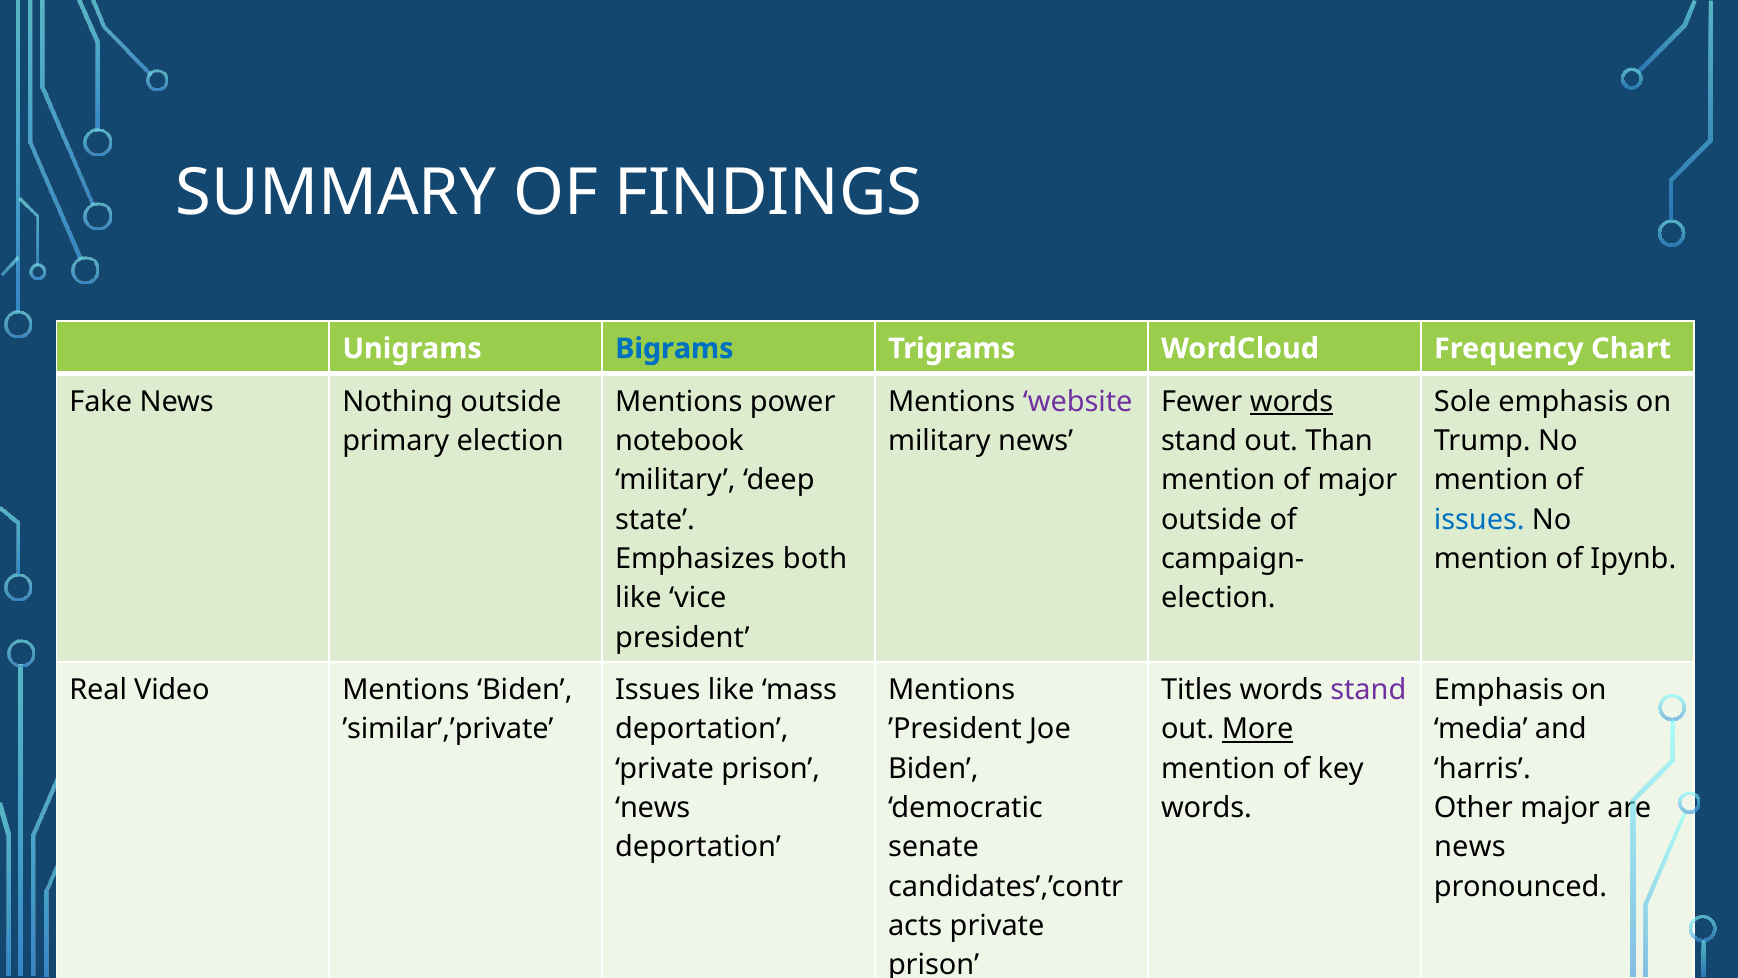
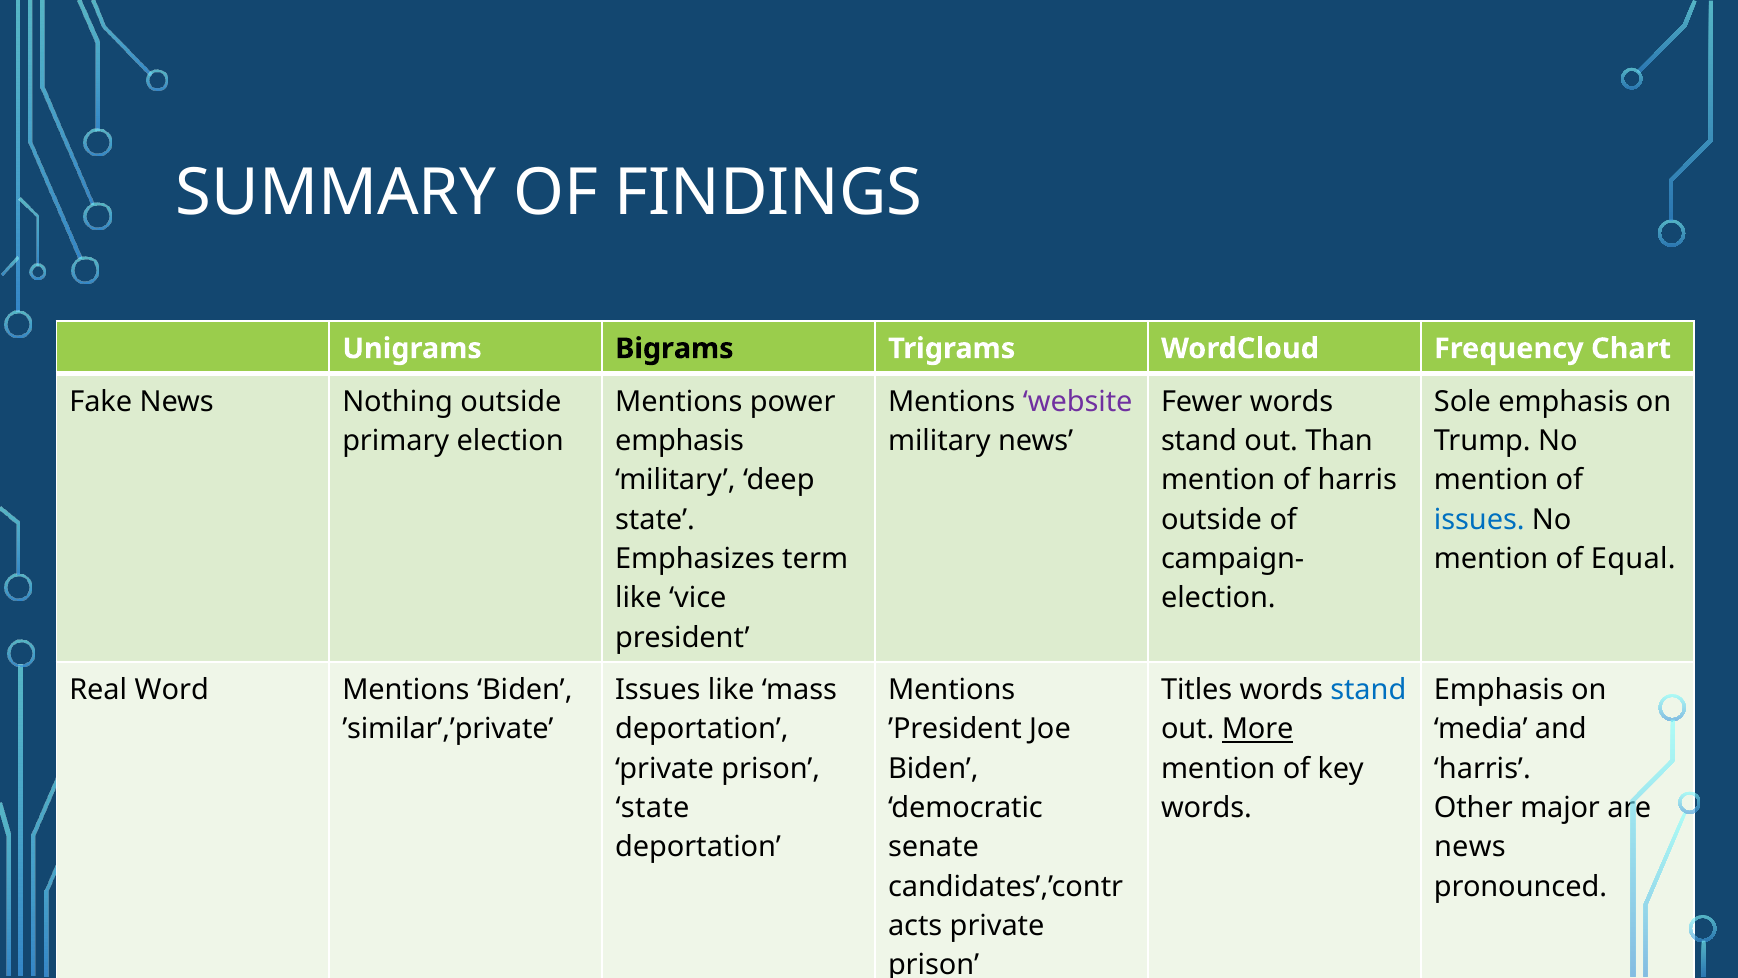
Bigrams colour: blue -> black
words at (1292, 401) underline: present -> none
notebook at (680, 441): notebook -> emphasis
of major: major -> harris
Emphasizes both: both -> term
Ipynb: Ipynb -> Equal
Video: Video -> Word
stand at (1368, 690) colour: purple -> blue
news at (653, 808): news -> state
